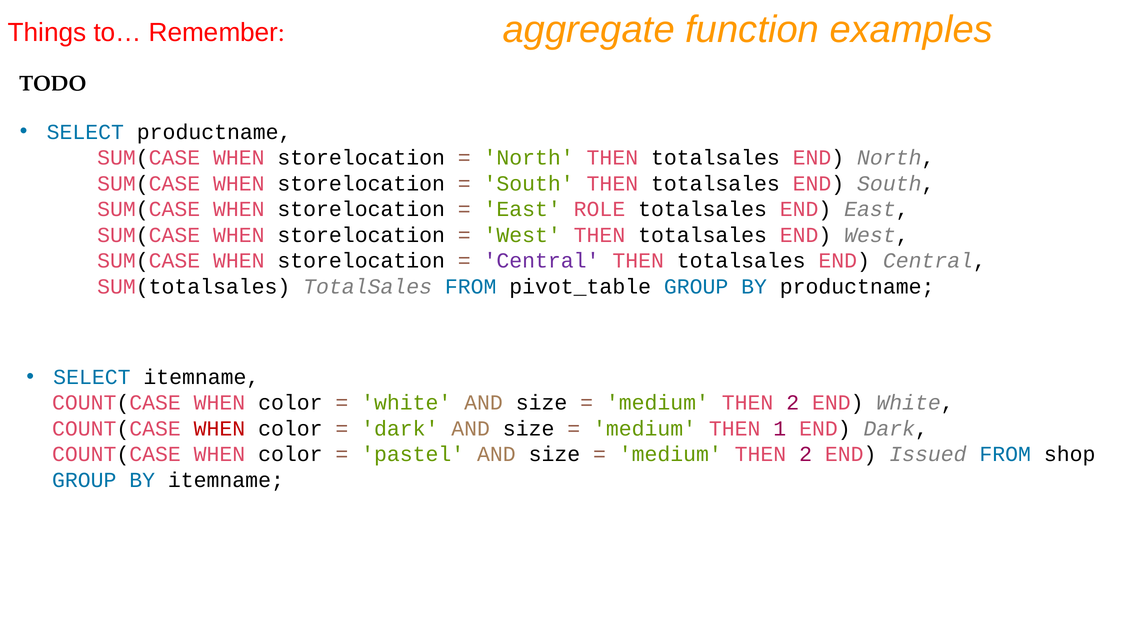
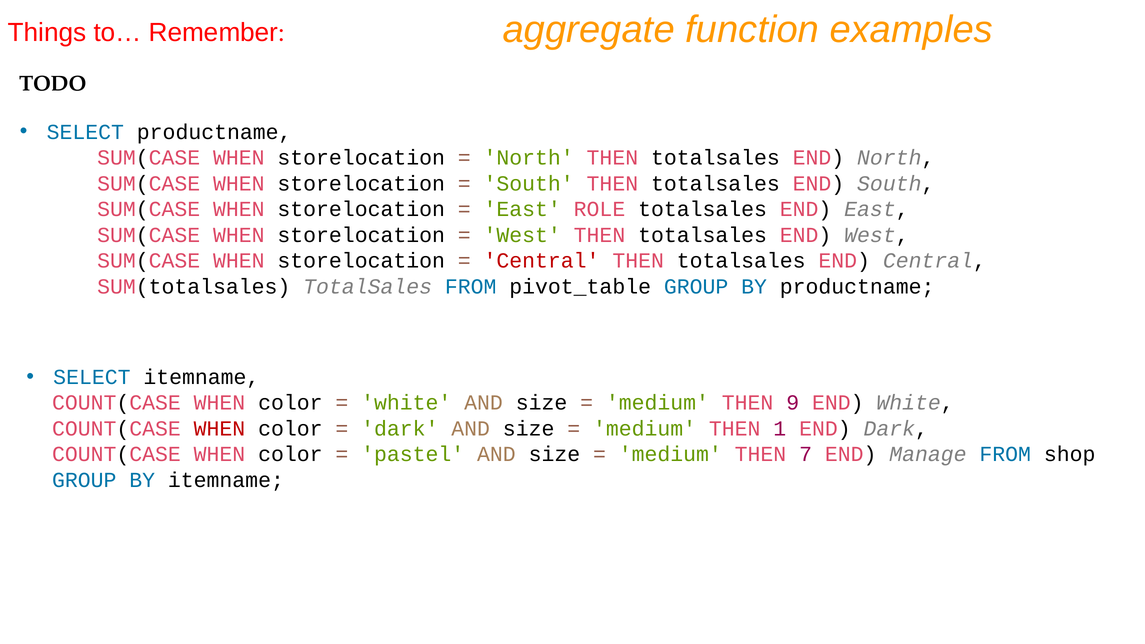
Central at (542, 261) colour: purple -> red
2 at (793, 403): 2 -> 9
2 at (806, 454): 2 -> 7
Issued: Issued -> Manage
